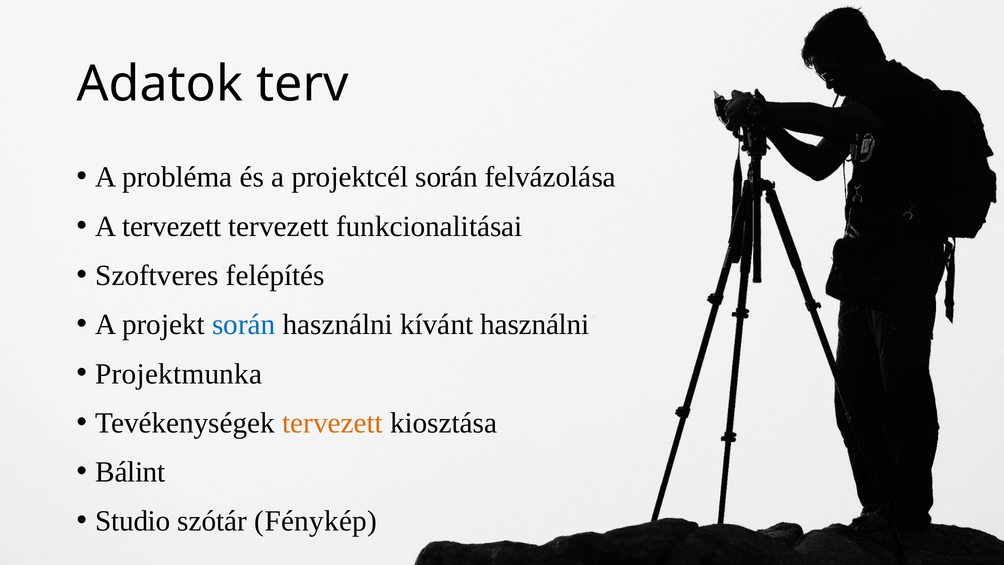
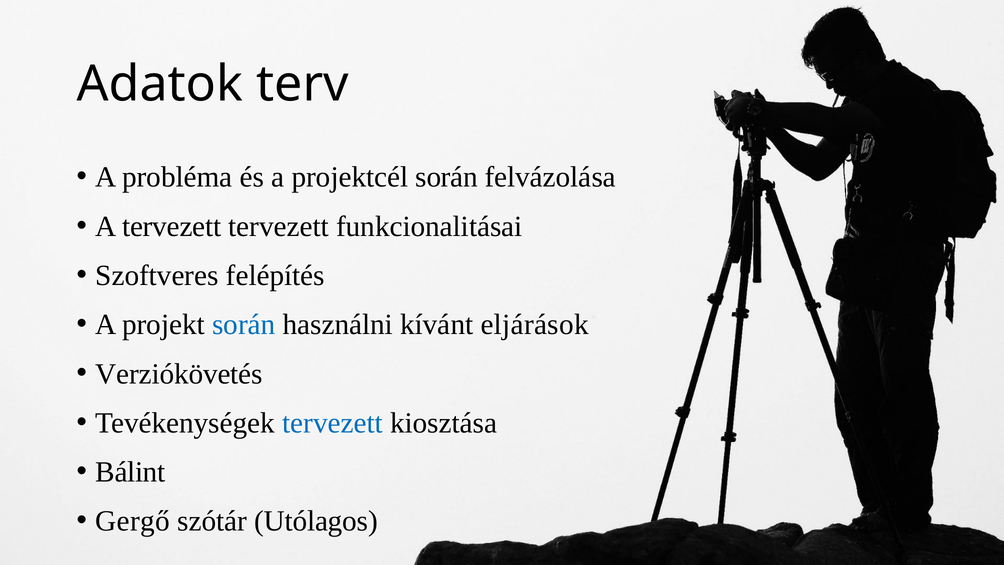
kívánt használni: használni -> eljárások
Projektmunka: Projektmunka -> Verziókövetés
tervezett at (333, 423) colour: orange -> blue
Studio: Studio -> Gergő
Fénykép: Fénykép -> Utólagos
